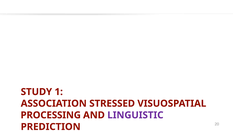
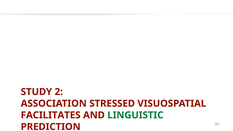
1: 1 -> 2
PROCESSING: PROCESSING -> FACILITATES
LINGUISTIC colour: purple -> green
